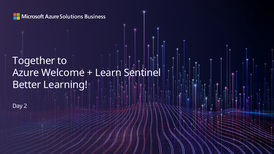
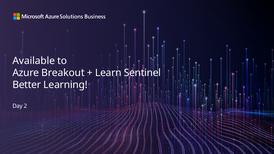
Together: Together -> Available
Welcome: Welcome -> Breakout
